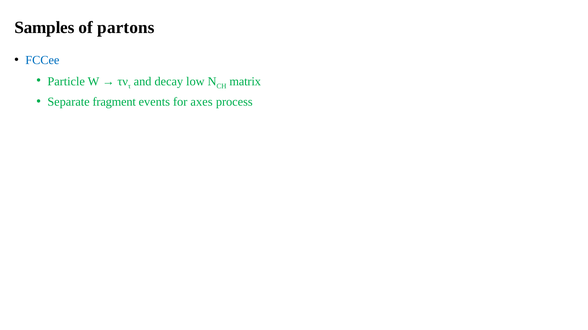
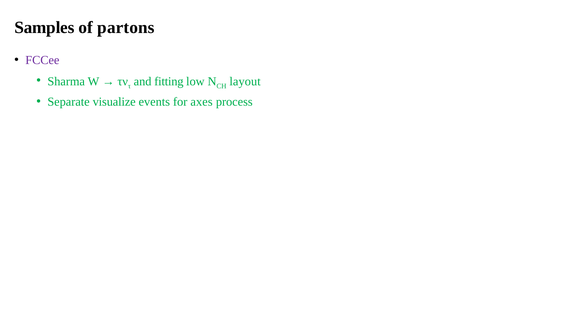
FCCee colour: blue -> purple
Particle: Particle -> Sharma
decay: decay -> fitting
matrix: matrix -> layout
fragment: fragment -> visualize
